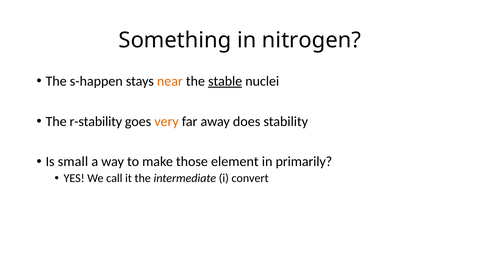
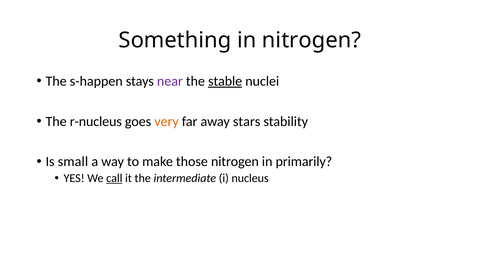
near colour: orange -> purple
r-stability: r-stability -> r-nucleus
does: does -> stars
those element: element -> nitrogen
call underline: none -> present
convert: convert -> nucleus
